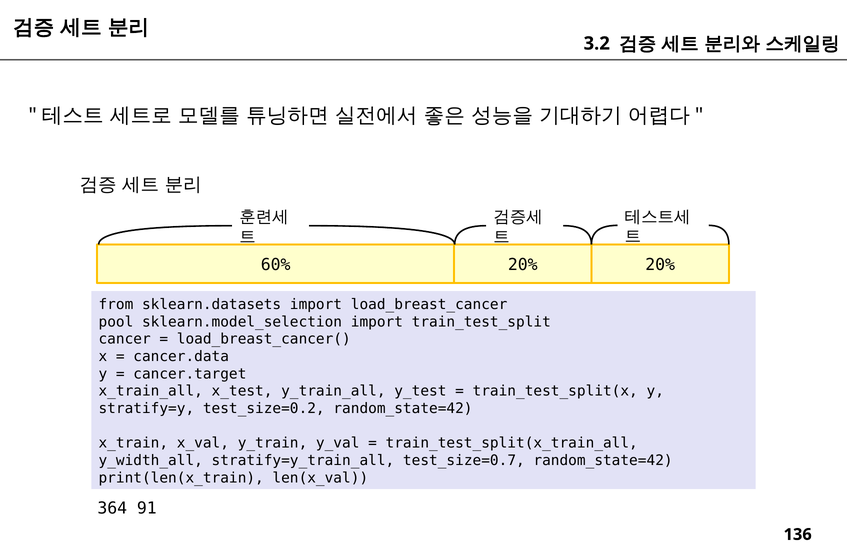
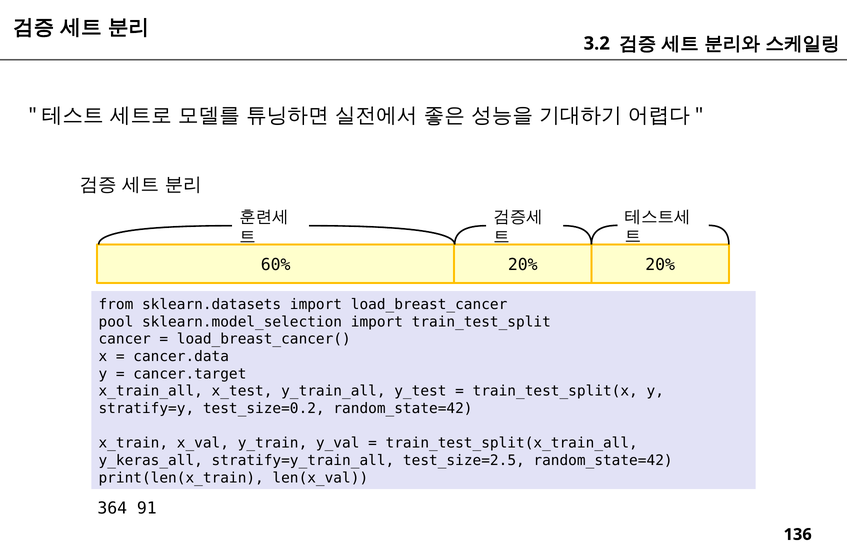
y_width_all: y_width_all -> y_keras_all
test_size=0.7: test_size=0.7 -> test_size=2.5
